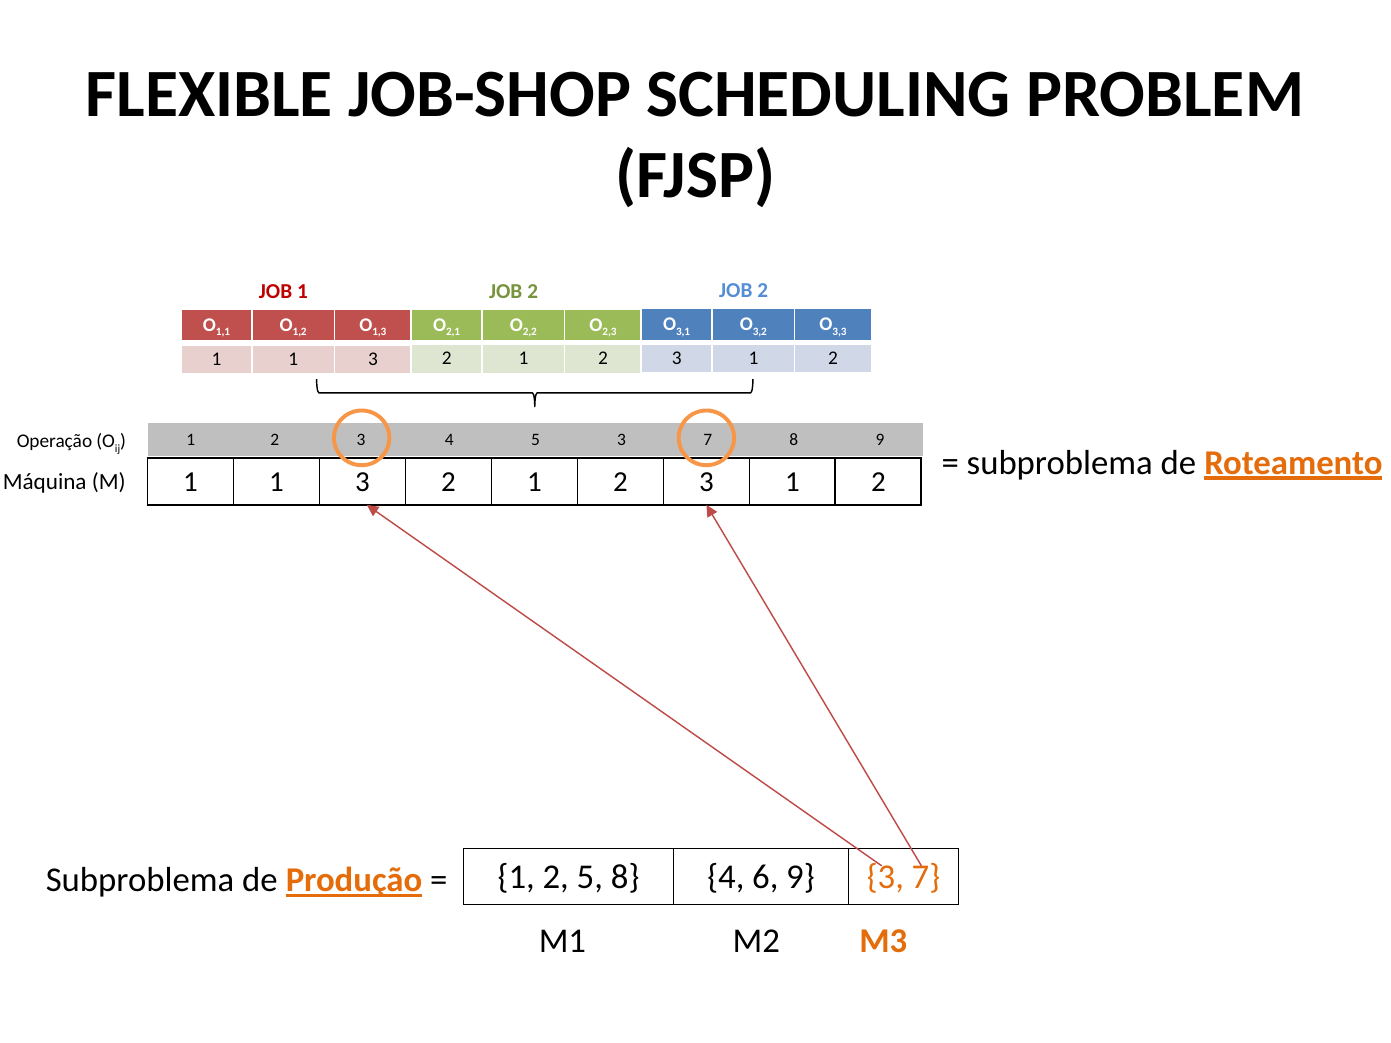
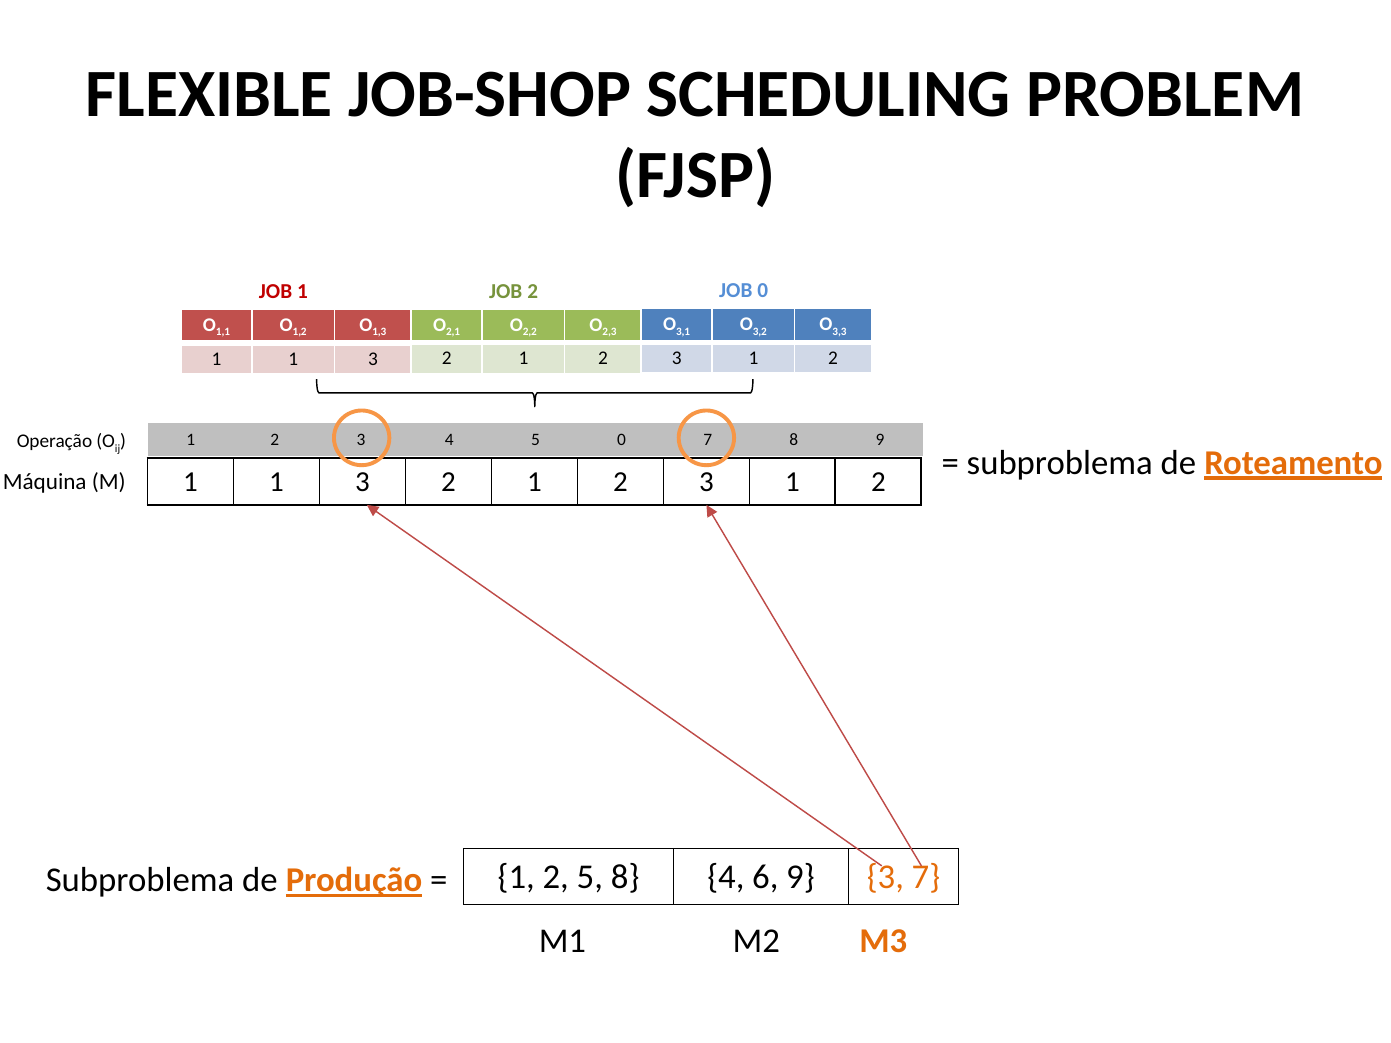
2 at (763, 291): 2 -> 0
5 3: 3 -> 0
